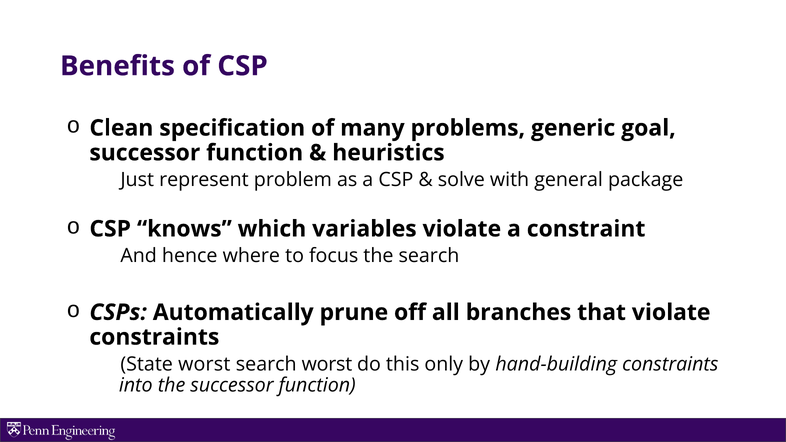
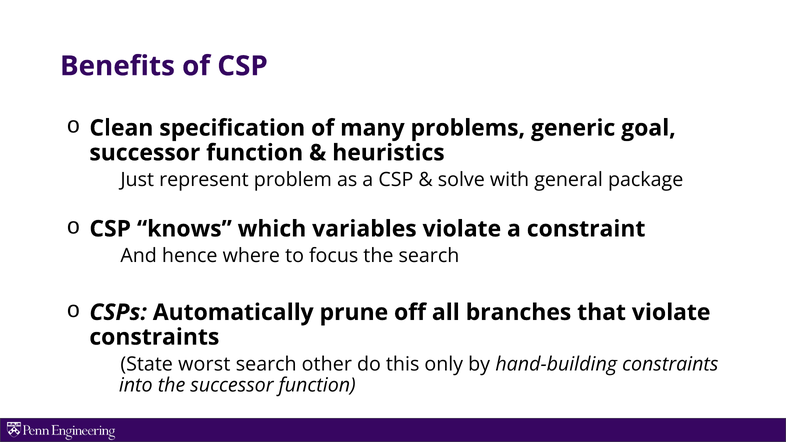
search worst: worst -> other
